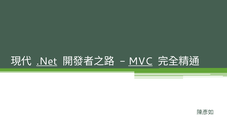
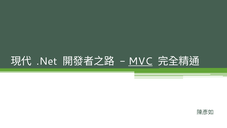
.Net underline: present -> none
